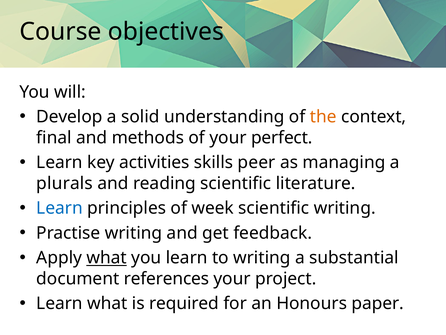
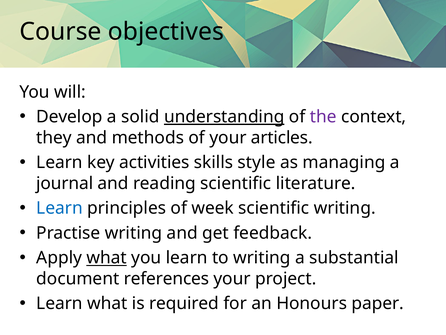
understanding underline: none -> present
the colour: orange -> purple
final: final -> they
perfect: perfect -> articles
peer: peer -> style
plurals: plurals -> journal
